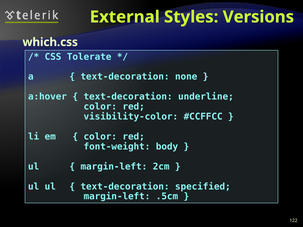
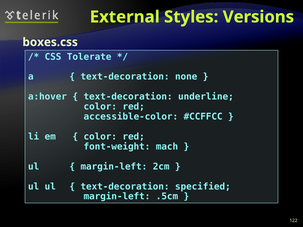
which.css: which.css -> boxes.css
visibility-color: visibility-color -> accessible-color
body: body -> mach
